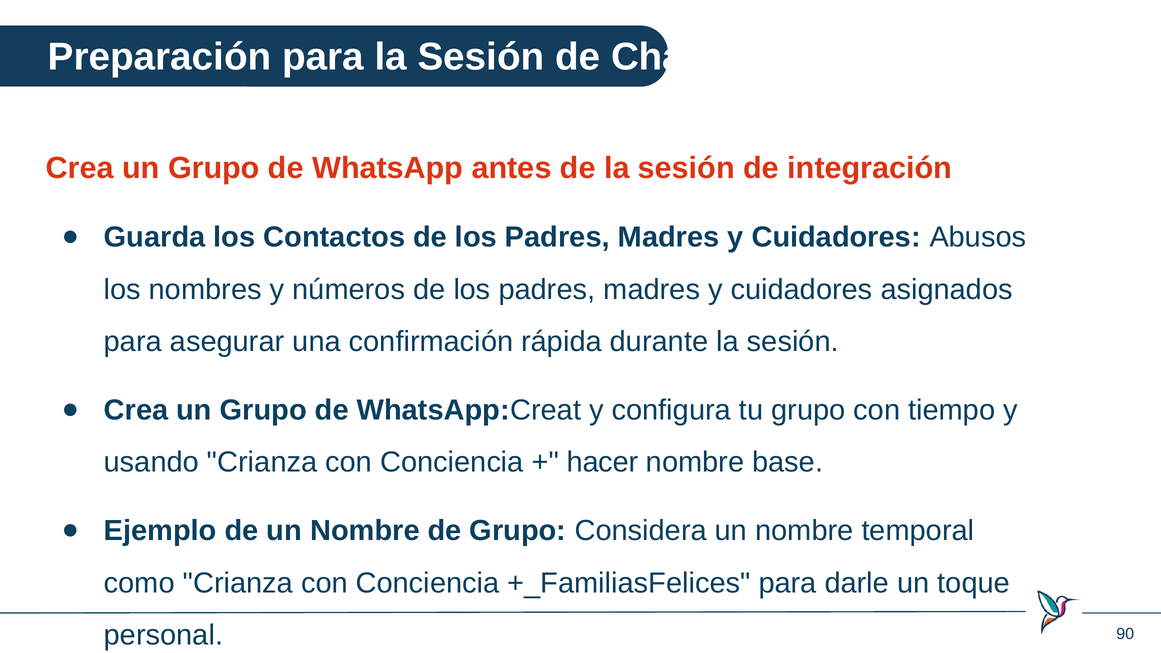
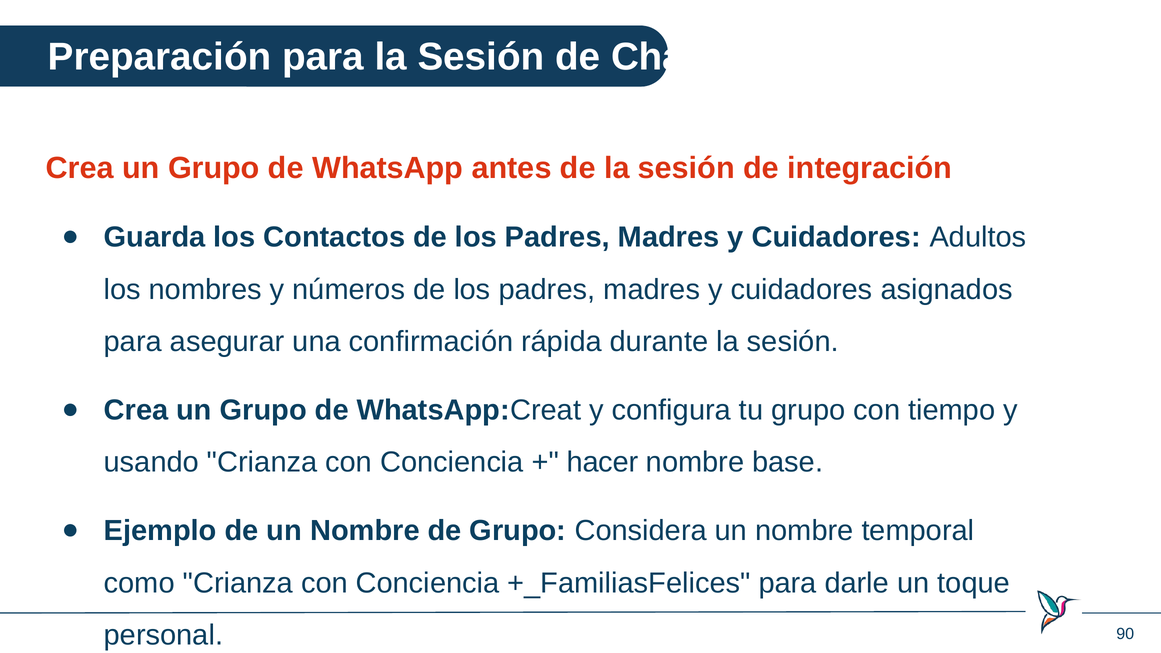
Abusos: Abusos -> Adultos
